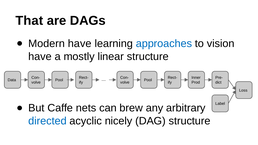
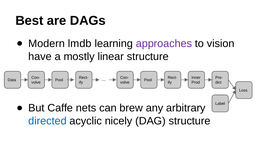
That: That -> Best
Modern have: have -> lmdb
approaches colour: blue -> purple
